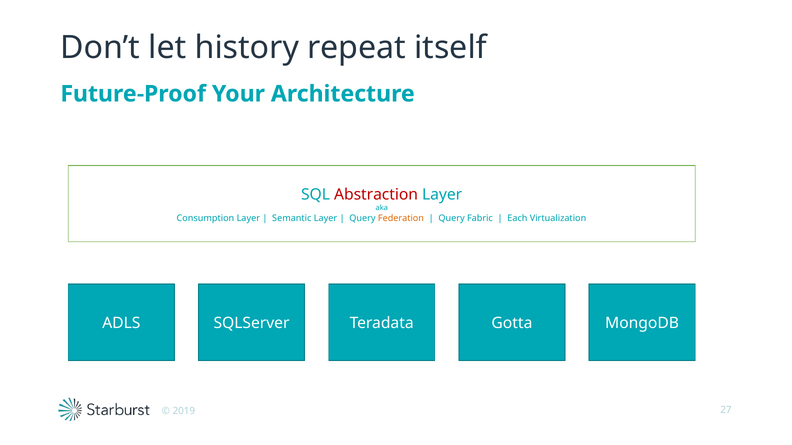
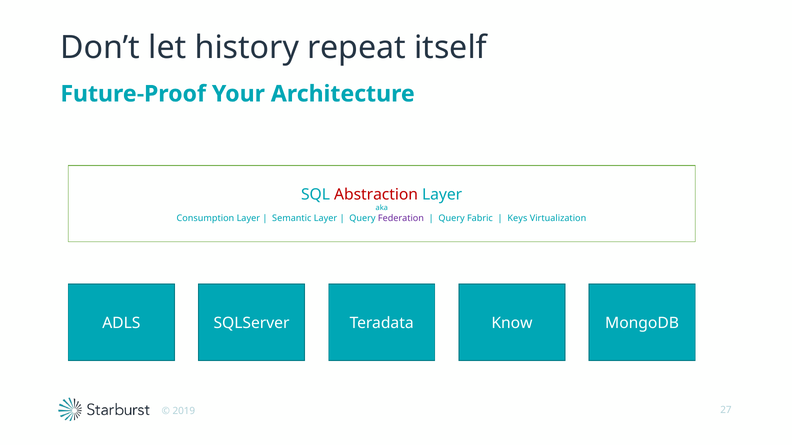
Federation colour: orange -> purple
Each: Each -> Keys
Gotta: Gotta -> Know
